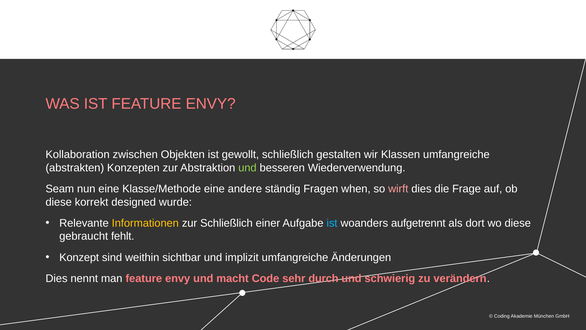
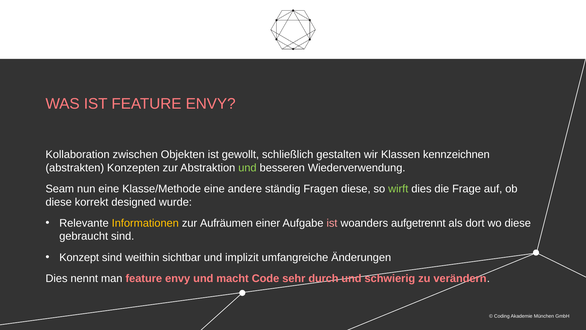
Klassen umfangreiche: umfangreiche -> kennzeichnen
Fragen when: when -> diese
wirft colour: pink -> light green
zur Schließlich: Schließlich -> Aufräumen
ist at (332, 223) colour: light blue -> pink
gebraucht fehlt: fehlt -> sind
